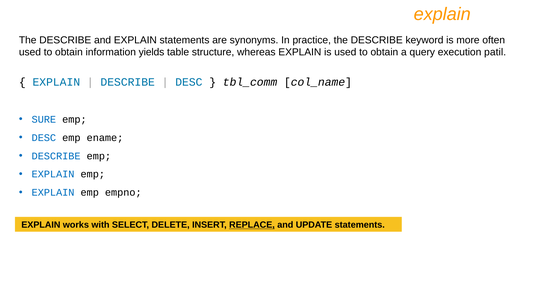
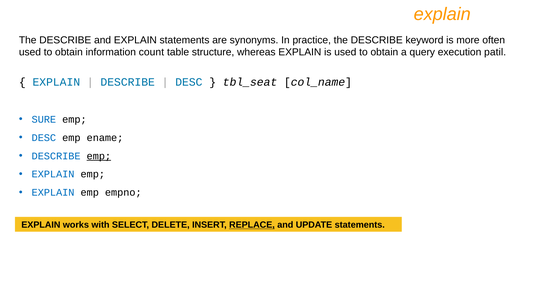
yields: yields -> count
tbl_comm: tbl_comm -> tbl_seat
emp at (99, 156) underline: none -> present
